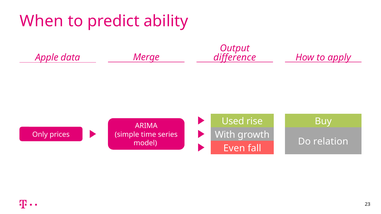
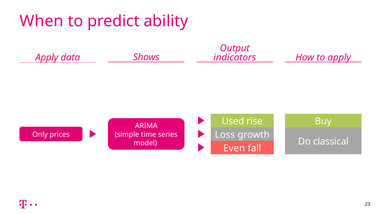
difference: difference -> indicators
Apple at (47, 58): Apple -> Apply
Merge: Merge -> Shows
With: With -> Loss
relation: relation -> classical
